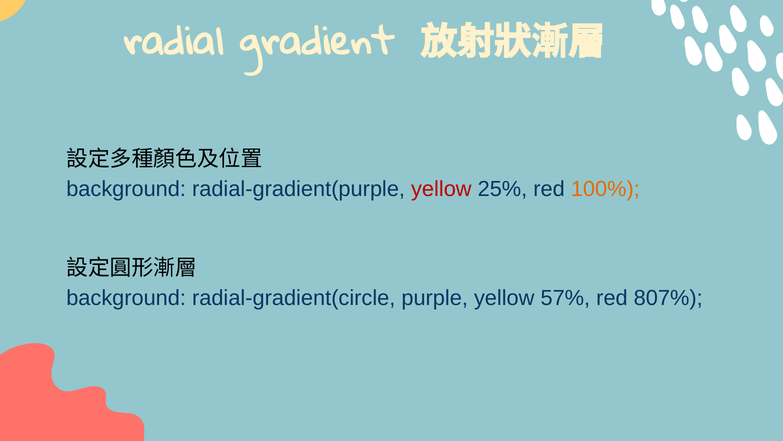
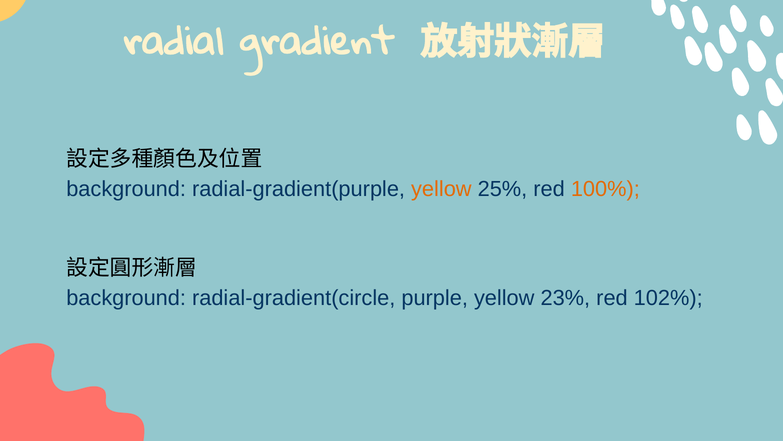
yellow at (441, 189) colour: red -> orange
57%: 57% -> 23%
807%: 807% -> 102%
